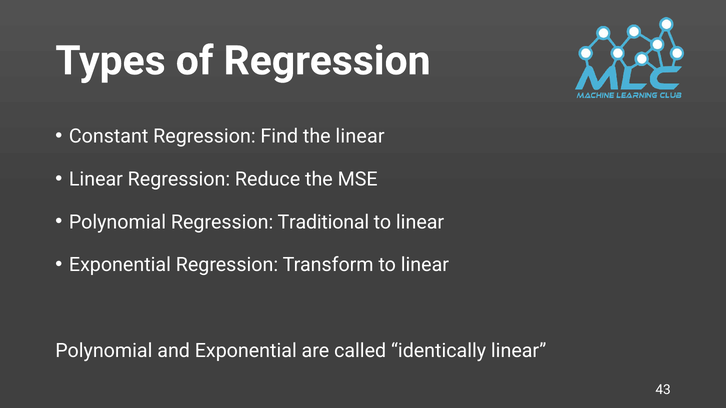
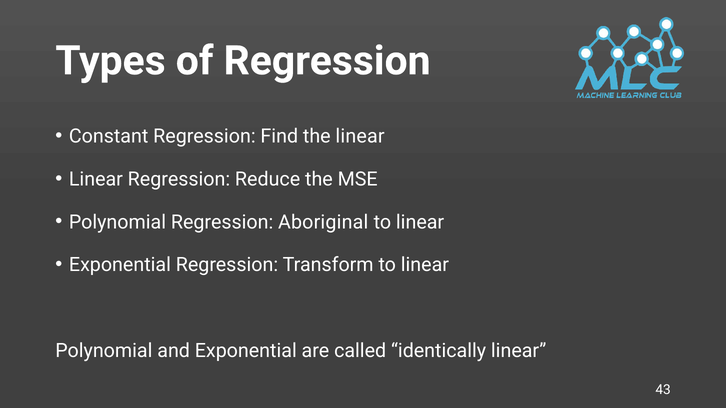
Traditional: Traditional -> Aboriginal
